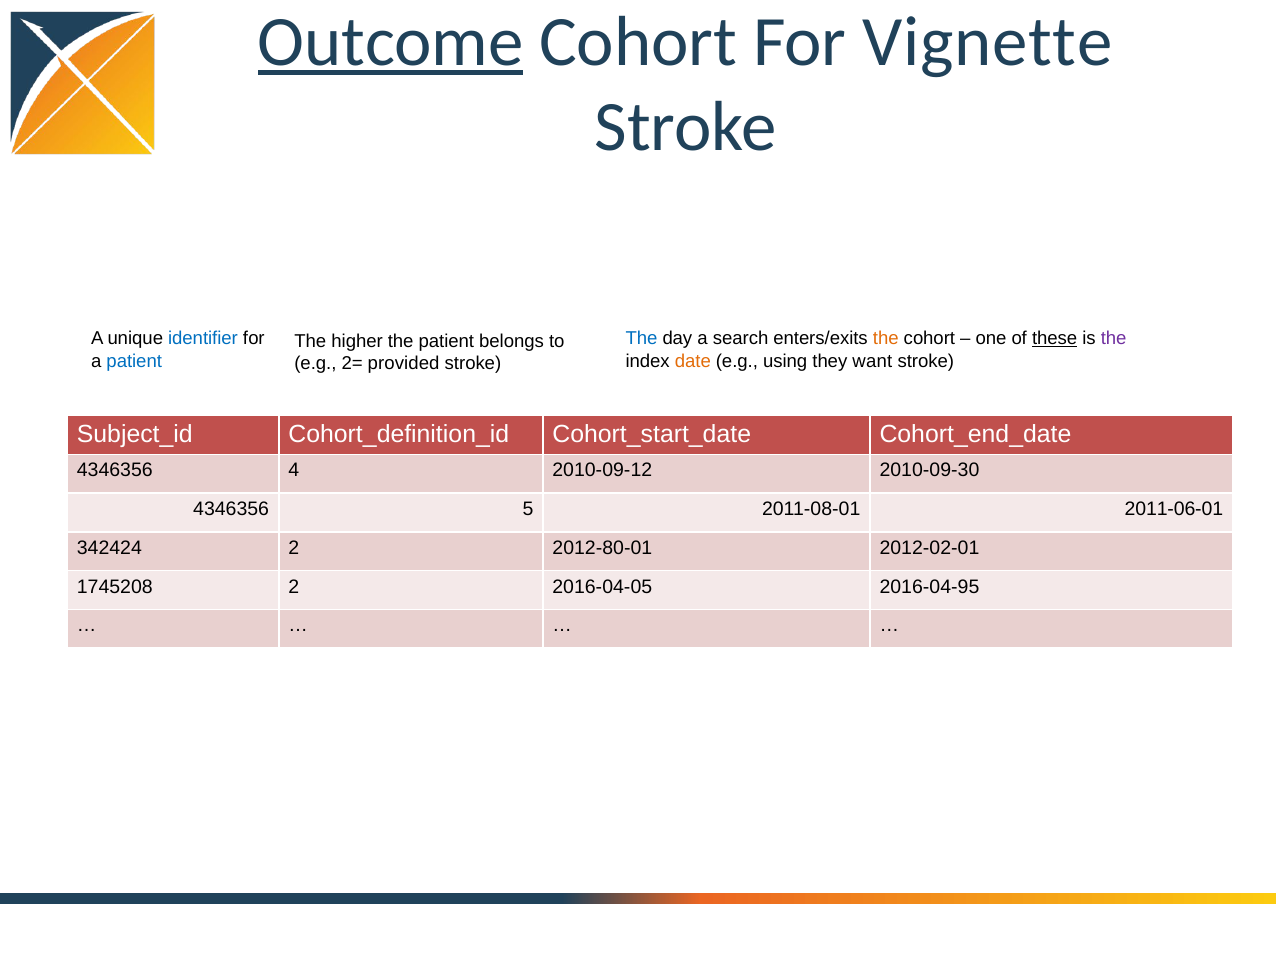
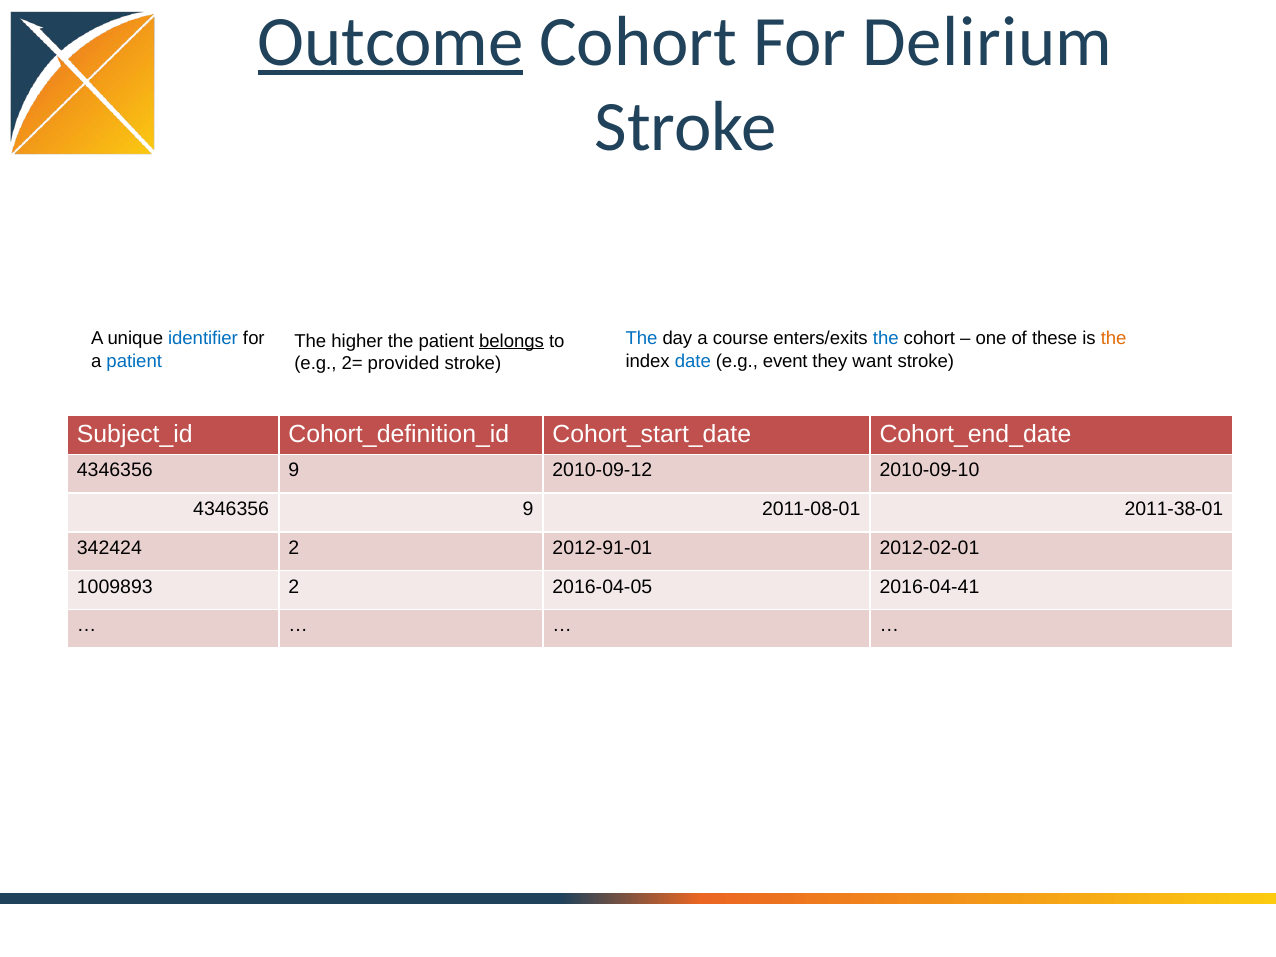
Vignette: Vignette -> Delirium
search: search -> course
the at (886, 339) colour: orange -> blue
these underline: present -> none
the at (1114, 339) colour: purple -> orange
belongs underline: none -> present
date colour: orange -> blue
using: using -> event
4 at (294, 470): 4 -> 9
2010-09-30: 2010-09-30 -> 2010-09-10
5 at (528, 509): 5 -> 9
2011-06-01: 2011-06-01 -> 2011-38-01
2012-80-01: 2012-80-01 -> 2012-91-01
1745208: 1745208 -> 1009893
2016-04-95: 2016-04-95 -> 2016-04-41
